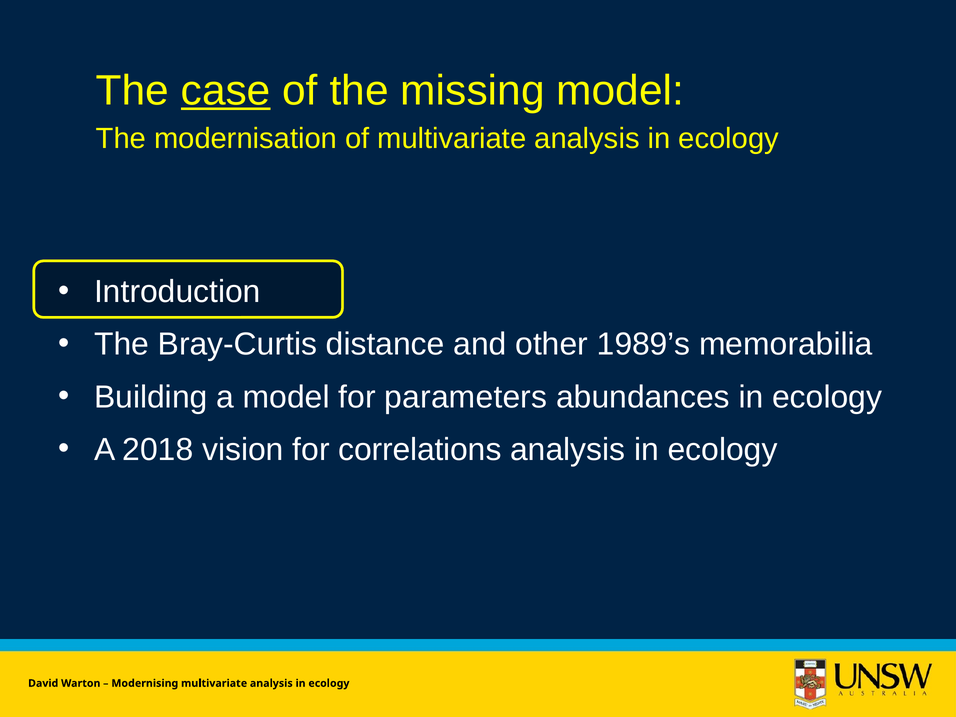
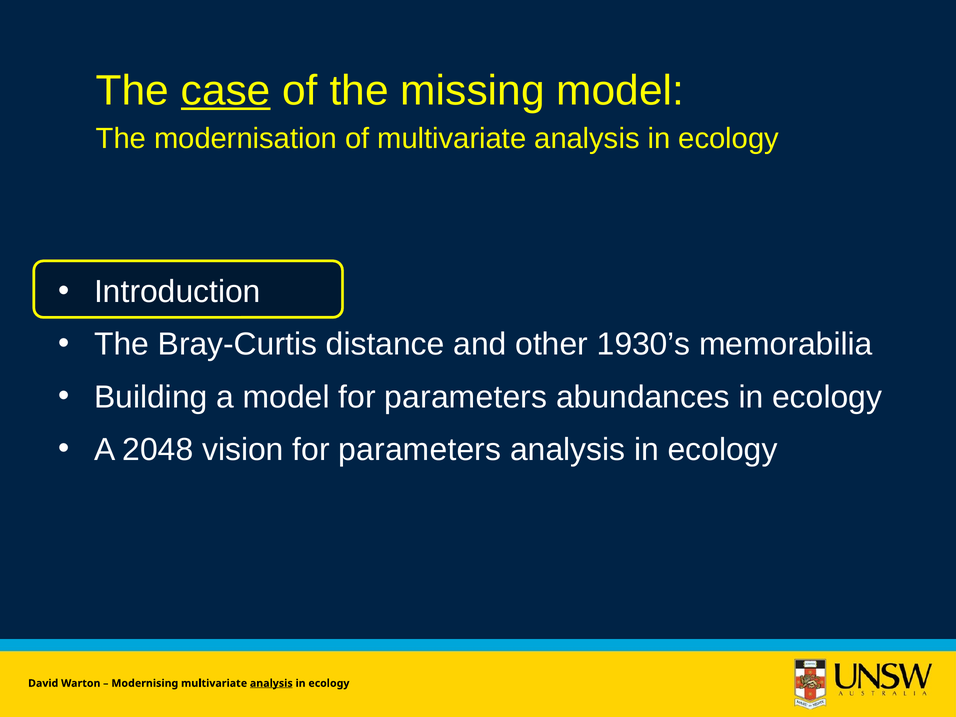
1989’s: 1989’s -> 1930’s
2018: 2018 -> 2048
vision for correlations: correlations -> parameters
analysis at (271, 683) underline: none -> present
